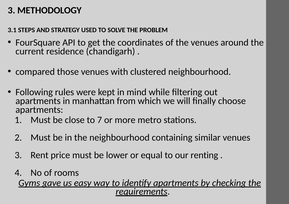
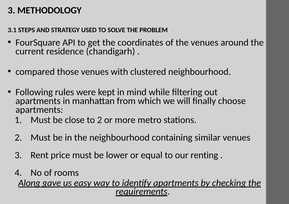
to 7: 7 -> 2
Gyms: Gyms -> Along
